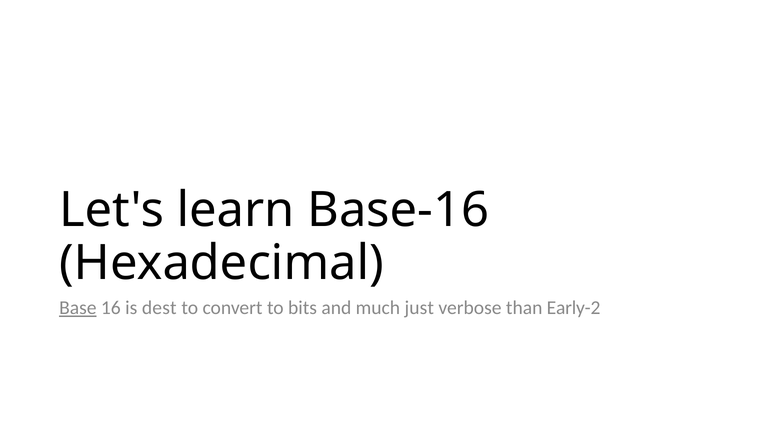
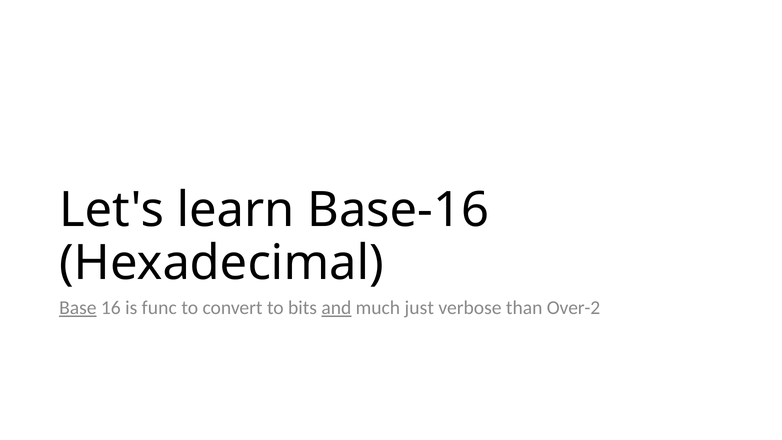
dest: dest -> func
and underline: none -> present
Early-2: Early-2 -> Over-2
